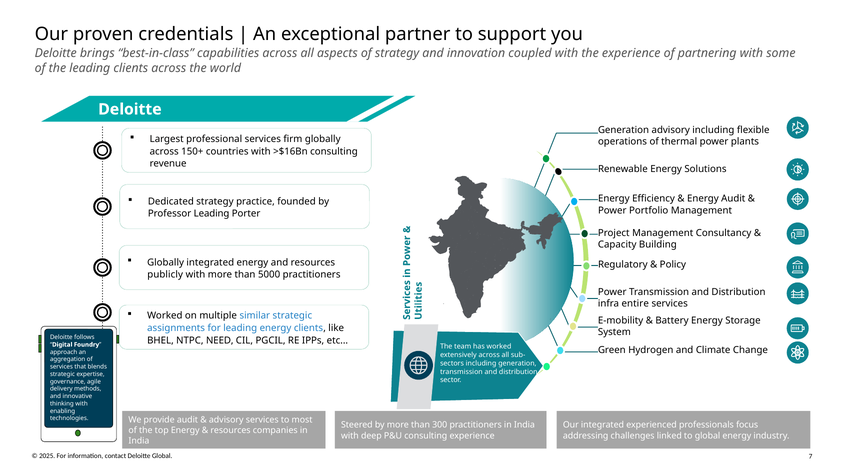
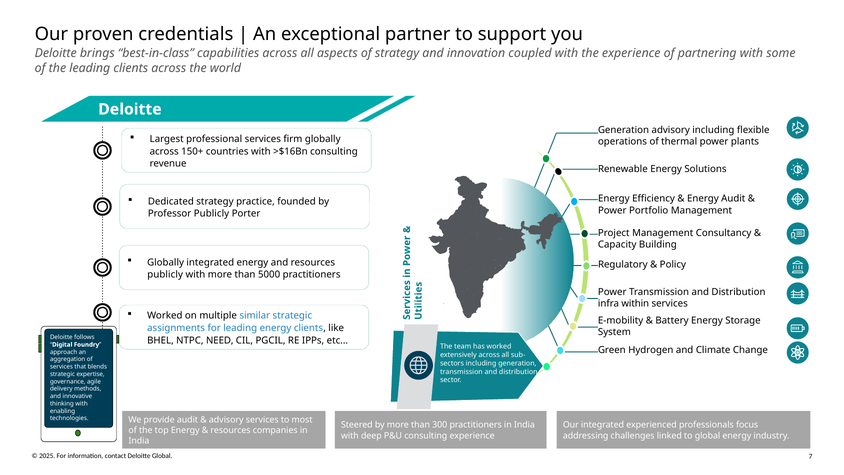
Professor Leading: Leading -> Publicly
entire: entire -> within
